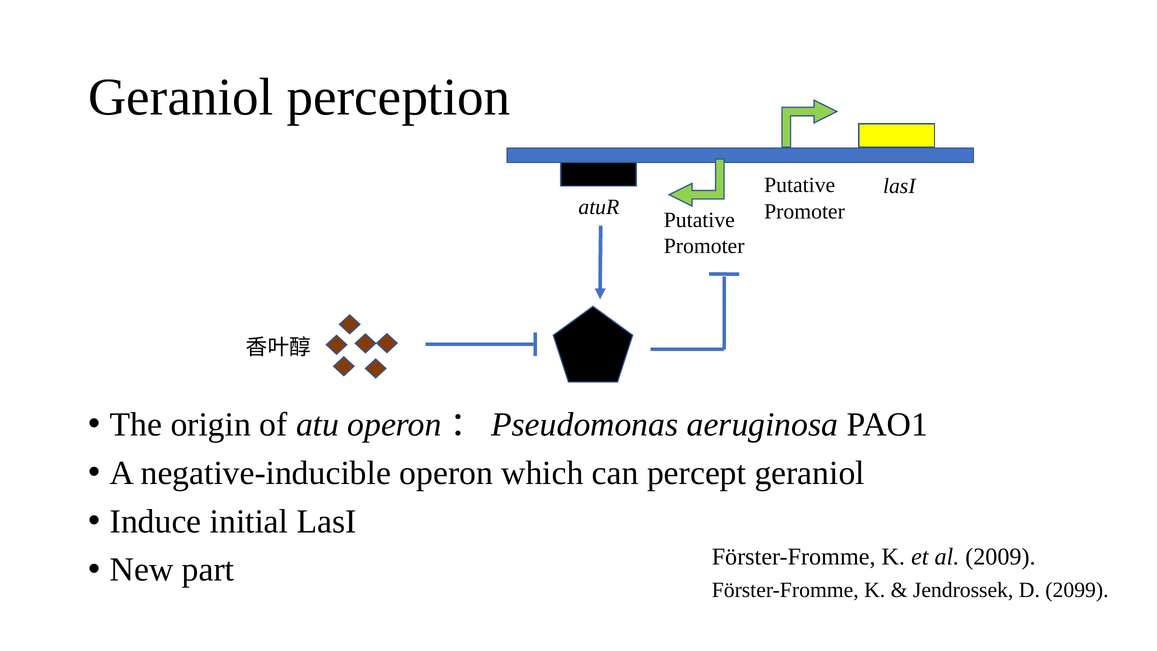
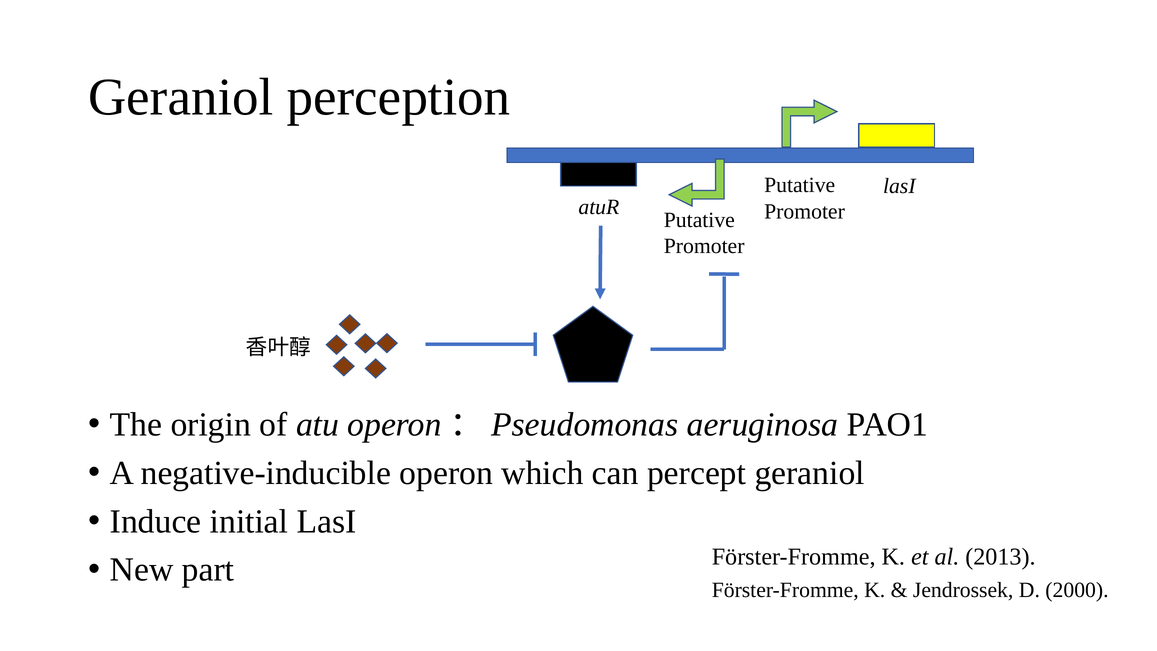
2009: 2009 -> 2013
2099: 2099 -> 2000
